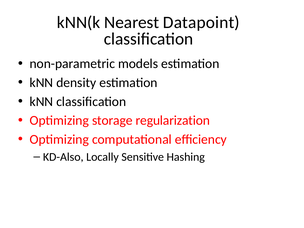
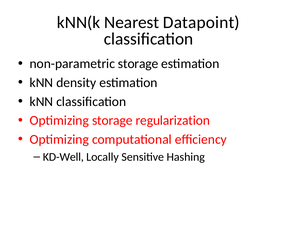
non-parametric models: models -> storage
KD-Also: KD-Also -> KD-Well
